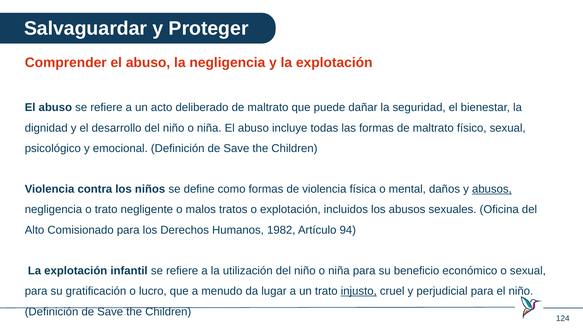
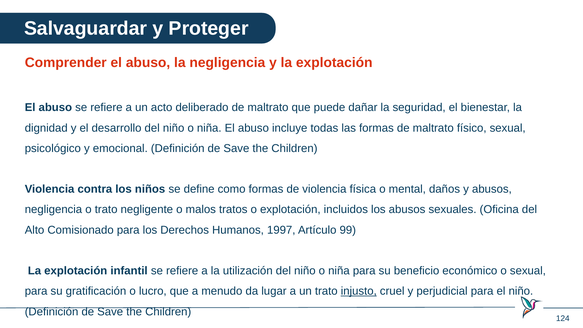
abusos at (492, 189) underline: present -> none
1982: 1982 -> 1997
94: 94 -> 99
